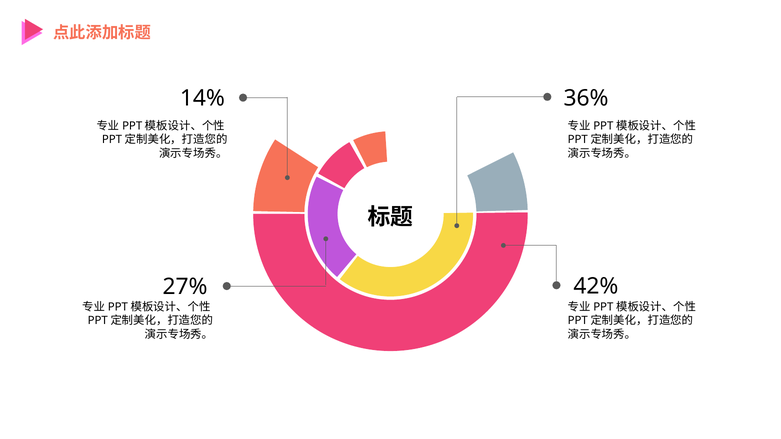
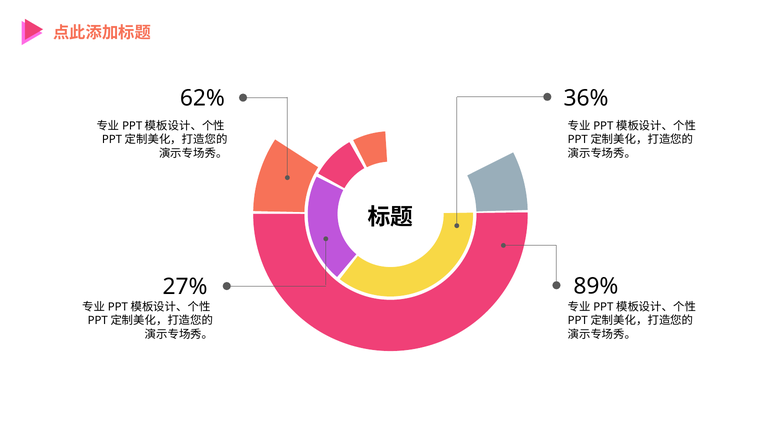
14%: 14% -> 62%
42%: 42% -> 89%
